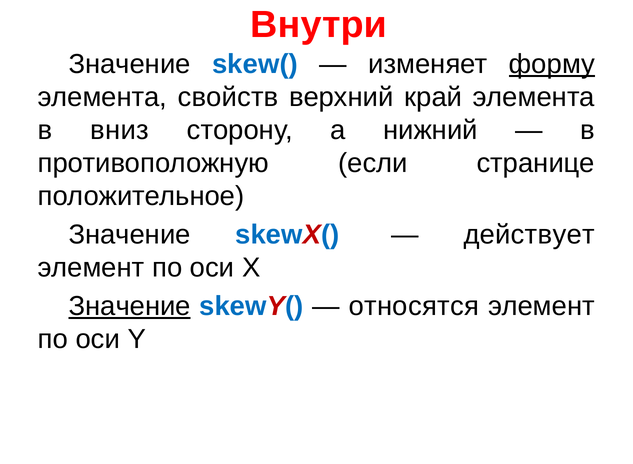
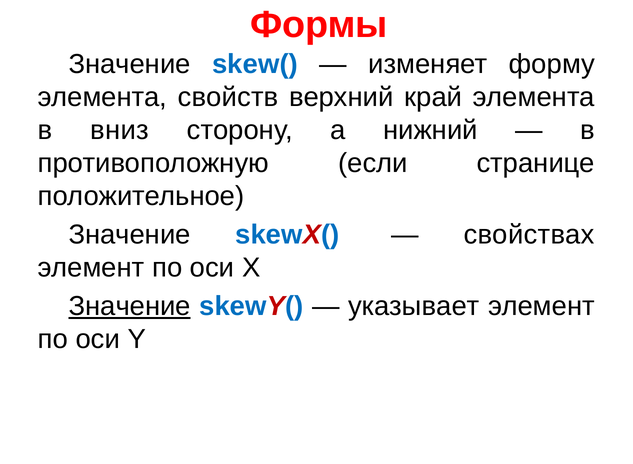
Внутри: Внутри -> Формы
форму underline: present -> none
действует: действует -> свойствах
относятся: относятся -> указывает
